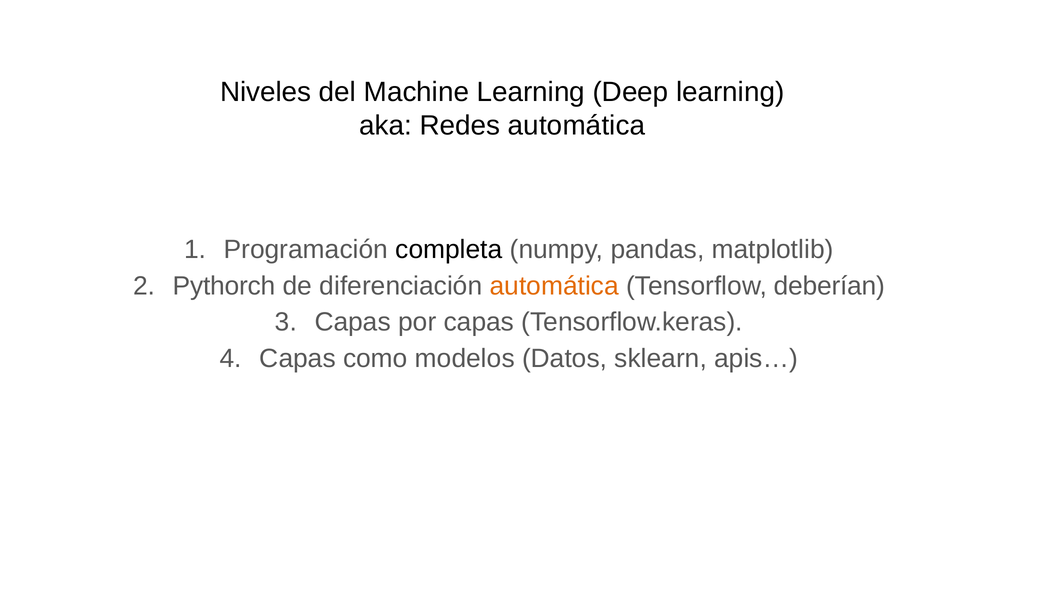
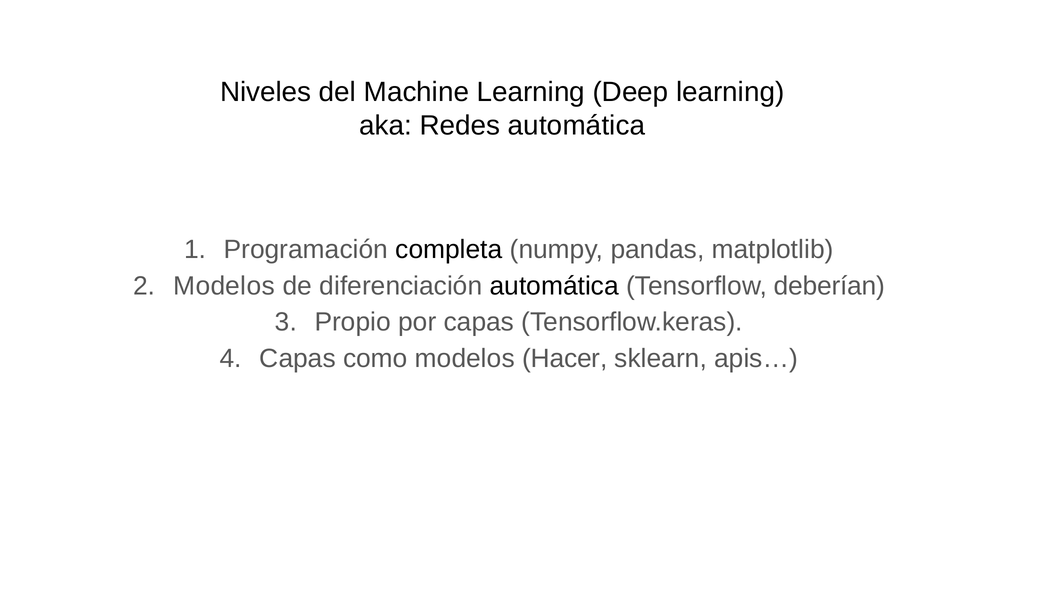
Pythorch at (224, 286): Pythorch -> Modelos
automática at (554, 286) colour: orange -> black
Capas at (353, 323): Capas -> Propio
Datos: Datos -> Hacer
